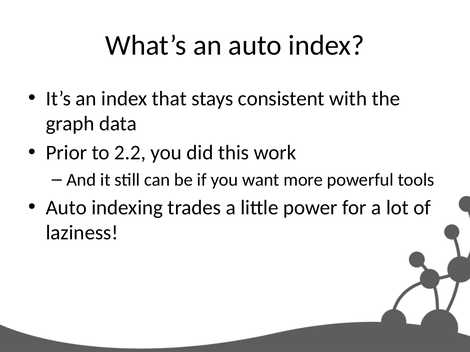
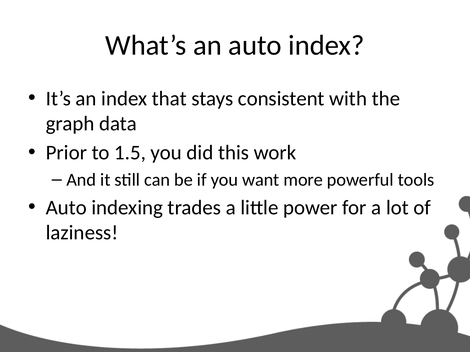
2.2: 2.2 -> 1.5
